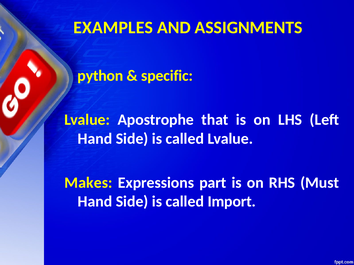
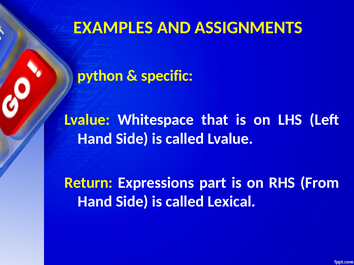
Apostrophe: Apostrophe -> Whitespace
Makes: Makes -> Return
Must: Must -> From
Import: Import -> Lexical
